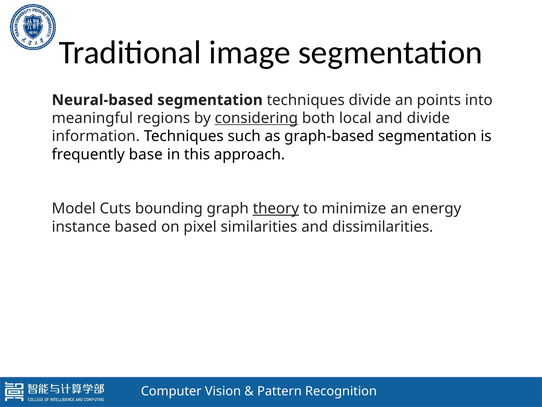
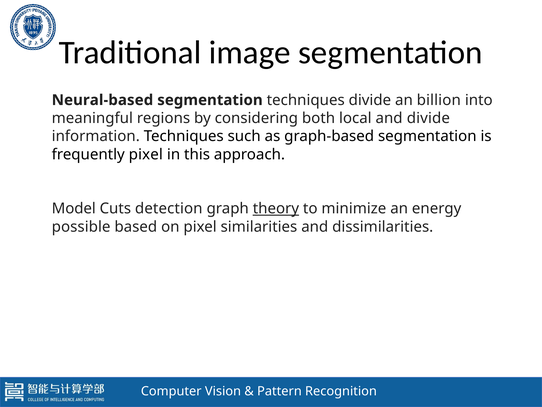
points: points -> billion
considering underline: present -> none
frequently base: base -> pixel
bounding: bounding -> detection
instance: instance -> possible
